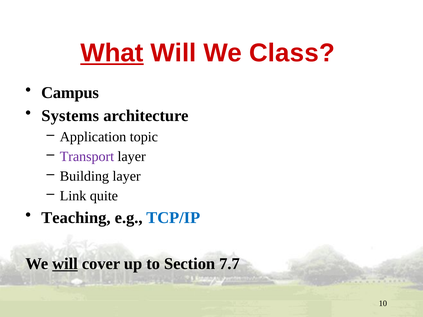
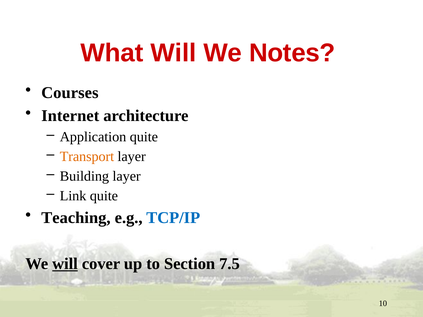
What underline: present -> none
Class: Class -> Notes
Campus: Campus -> Courses
Systems: Systems -> Internet
Application topic: topic -> quite
Transport colour: purple -> orange
7.7: 7.7 -> 7.5
